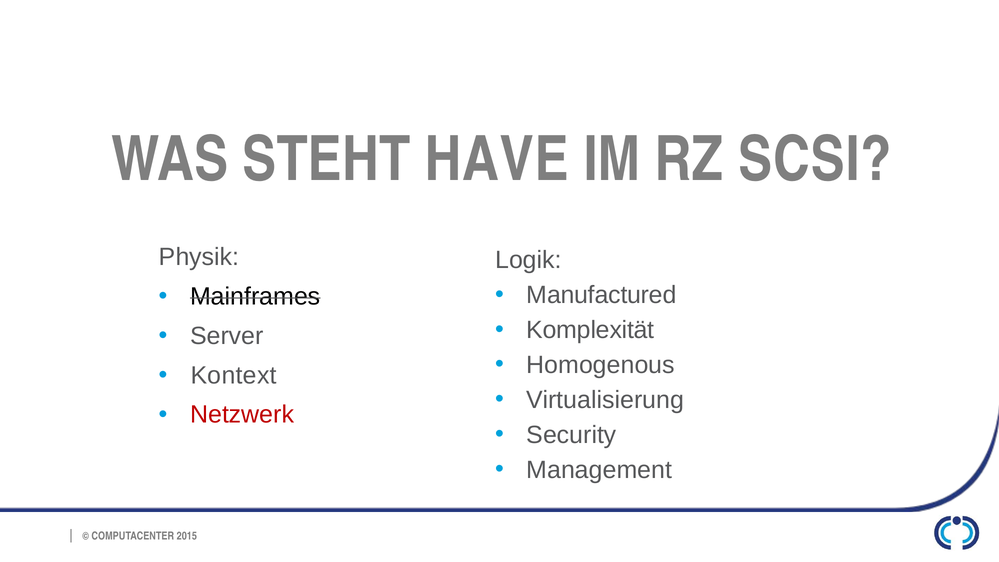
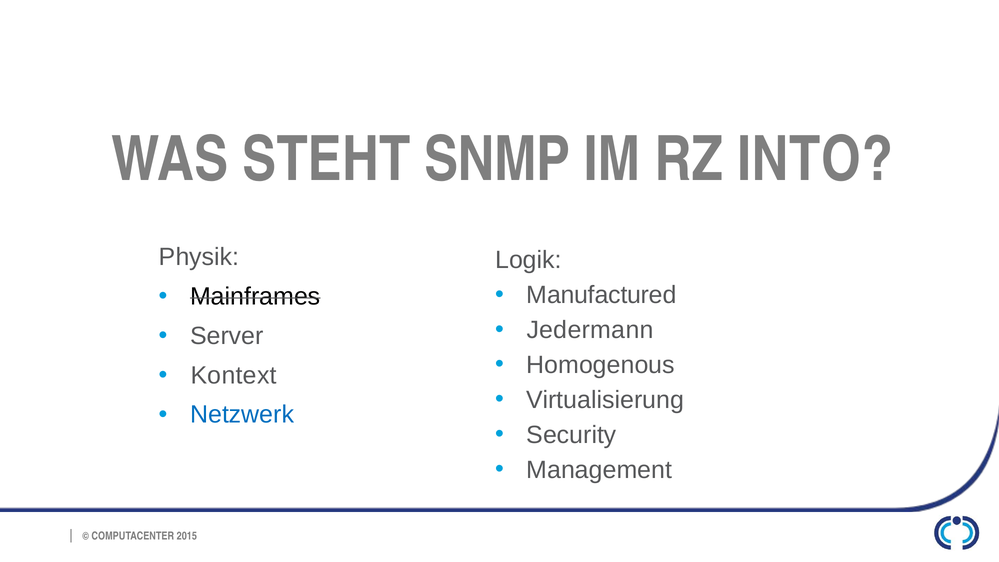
HAVE: HAVE -> SNMP
SCSI: SCSI -> INTO
Komplexität: Komplexität -> Jedermann
Netzwerk colour: red -> blue
